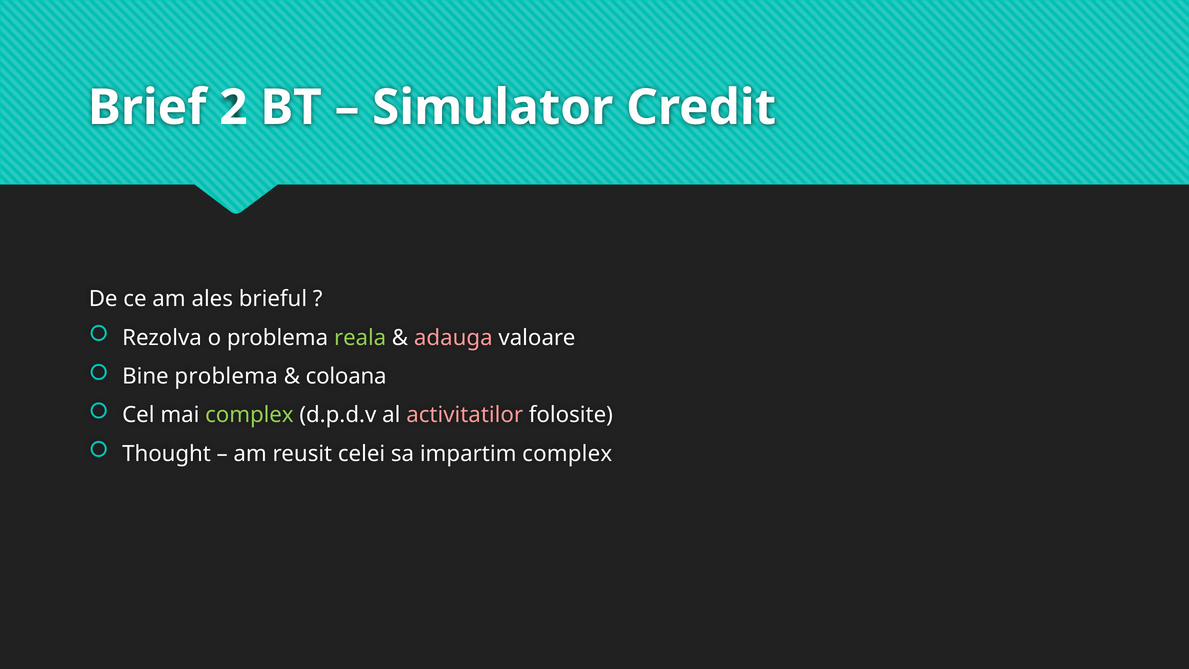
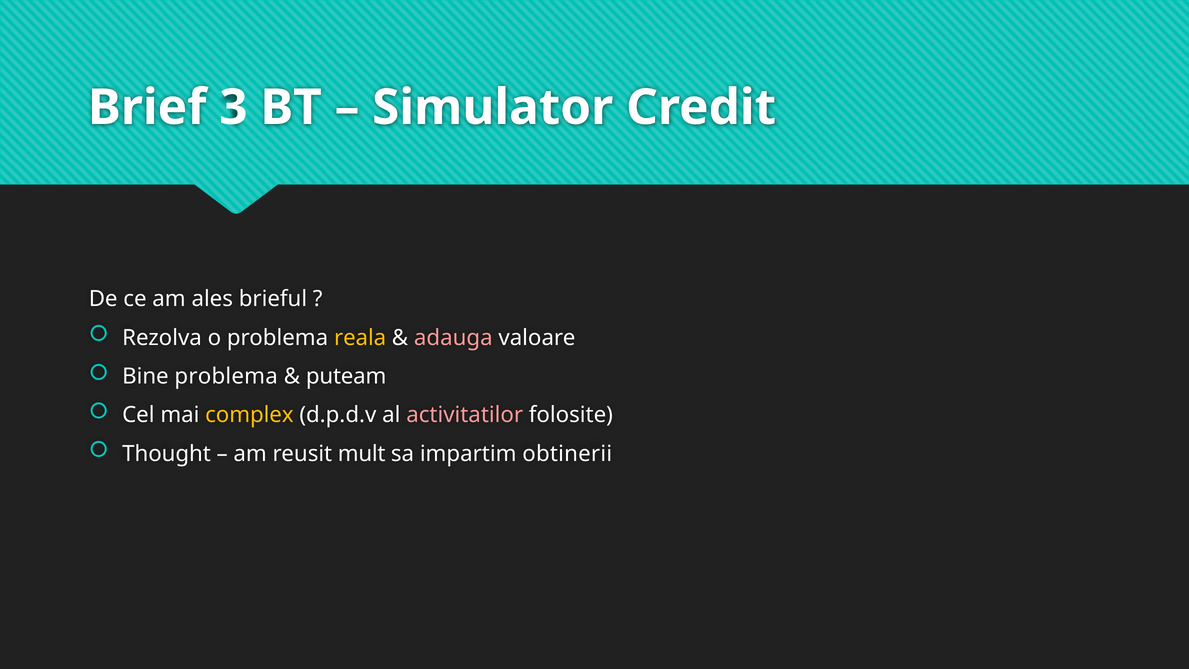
2: 2 -> 3
reala colour: light green -> yellow
coloana: coloana -> puteam
complex at (249, 415) colour: light green -> yellow
celei: celei -> mult
impartim complex: complex -> obtinerii
